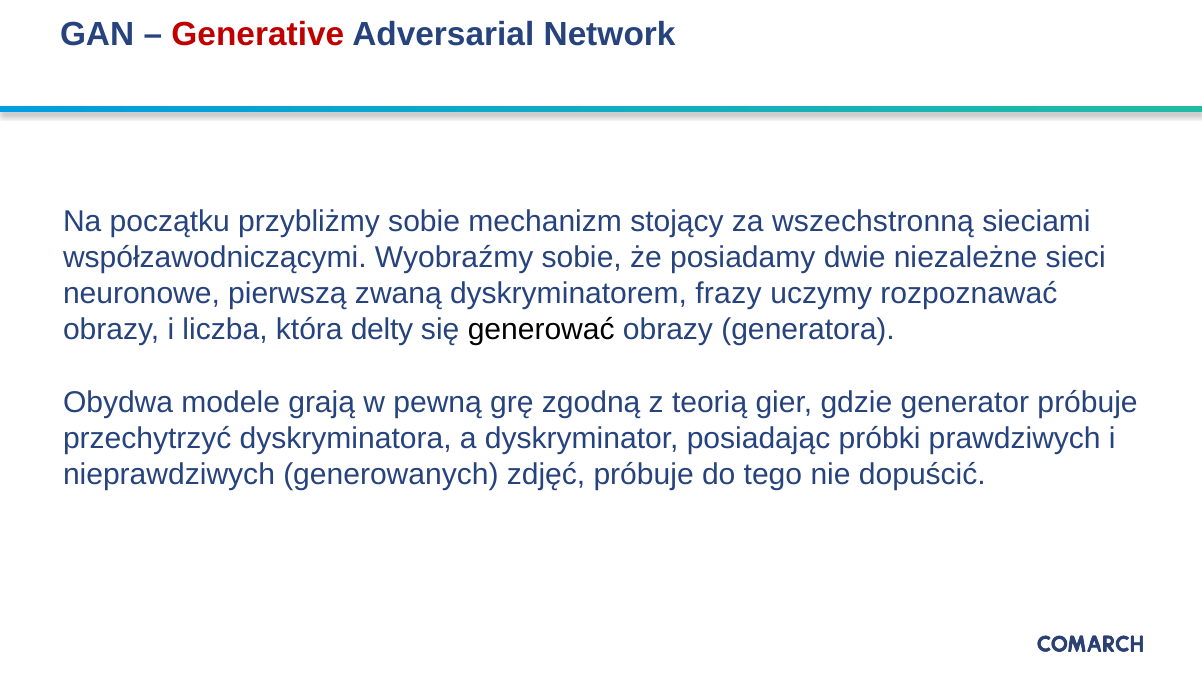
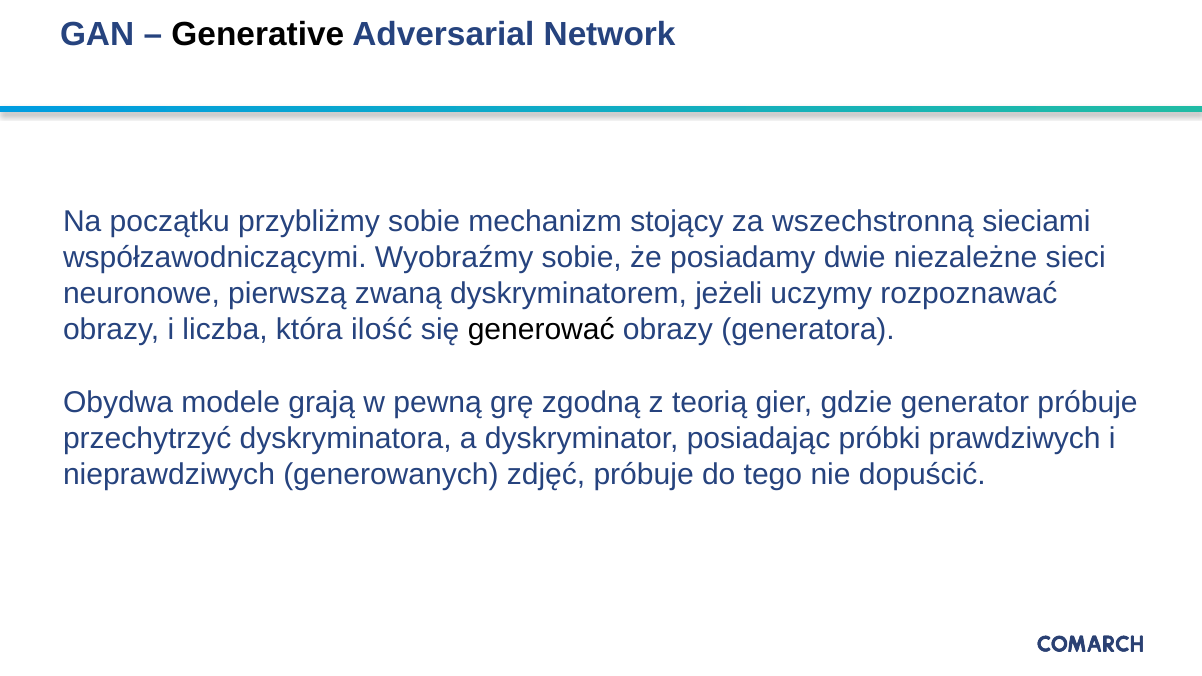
Generative colour: red -> black
frazy: frazy -> jeżeli
delty: delty -> ilość
